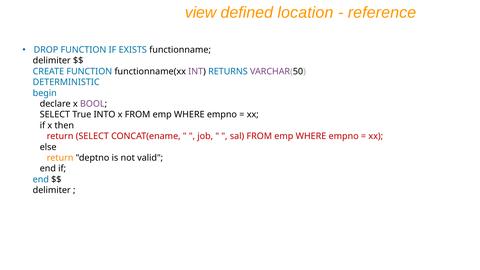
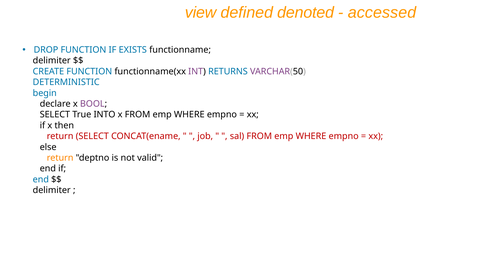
location: location -> denoted
reference: reference -> accessed
